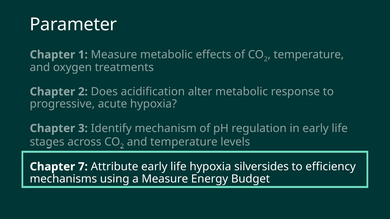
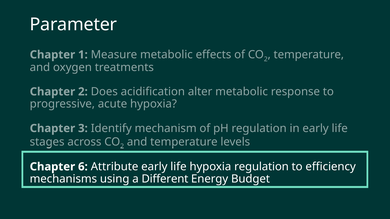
7: 7 -> 6
hypoxia silversides: silversides -> regulation
a Measure: Measure -> Different
